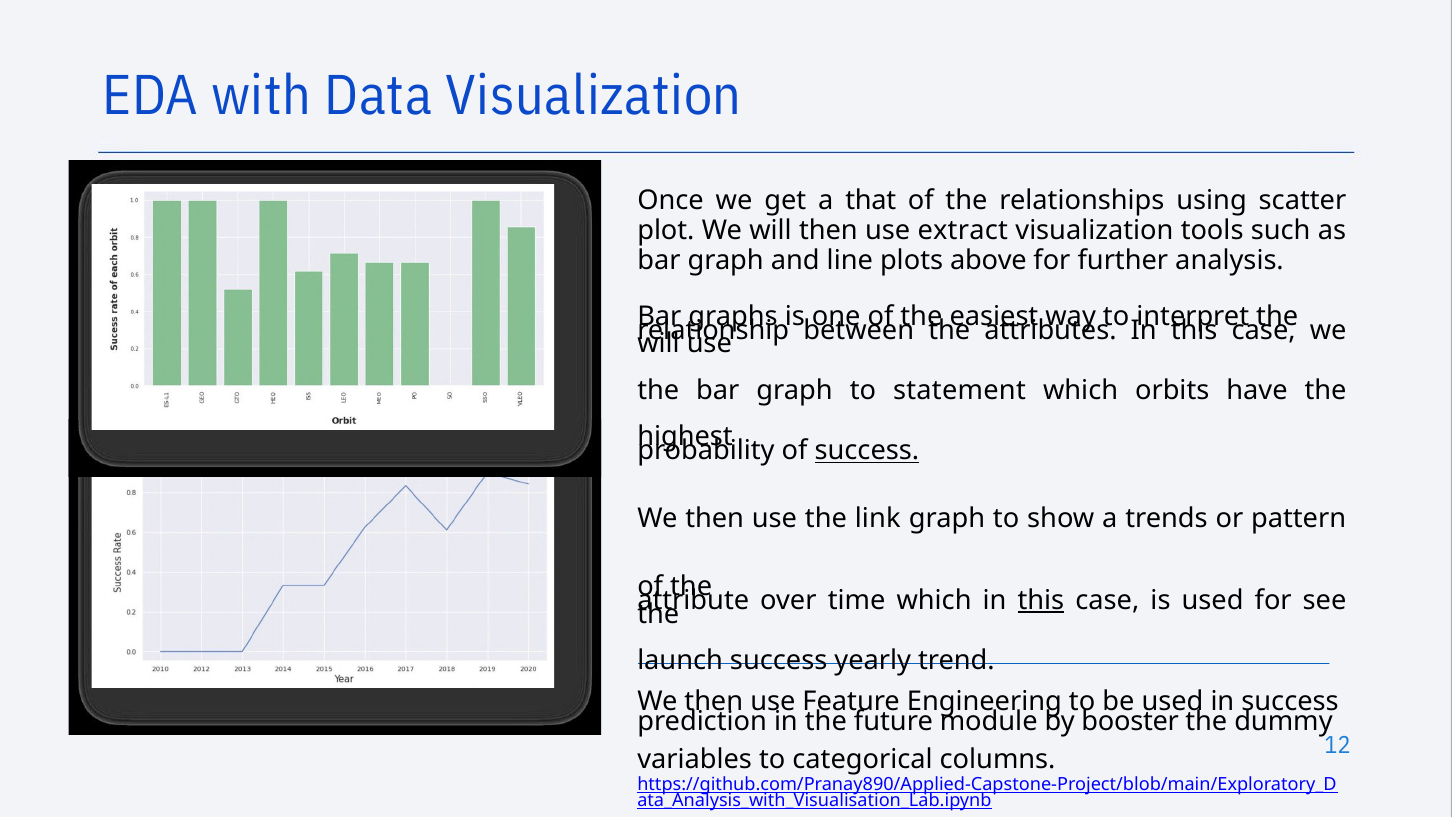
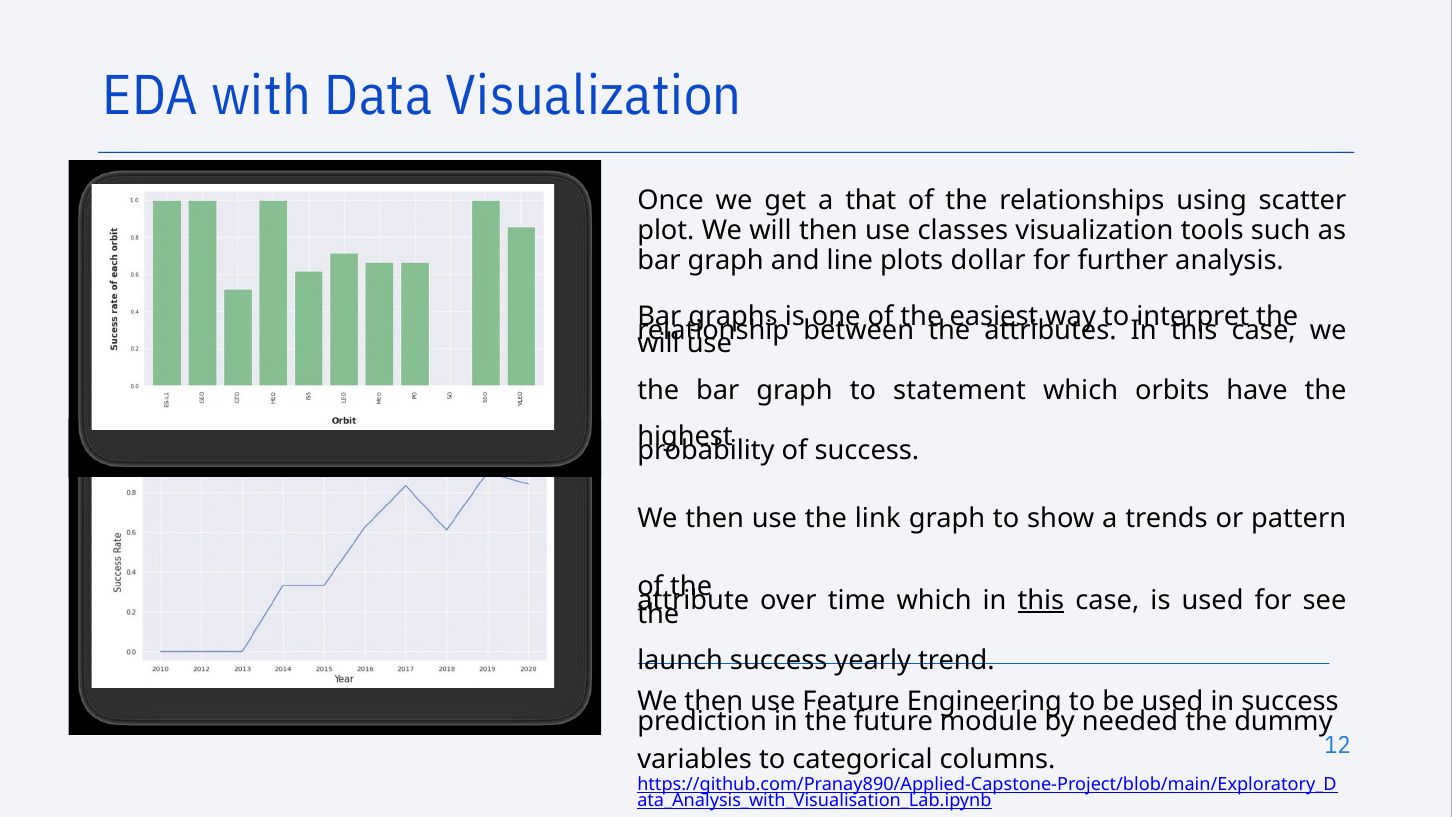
extract: extract -> classes
above: above -> dollar
success at (867, 450) underline: present -> none
booster: booster -> needed
